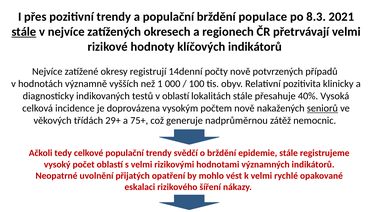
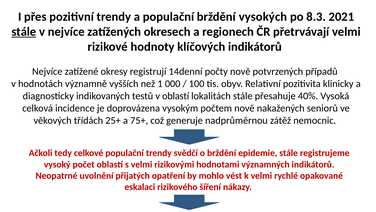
populace: populace -> vysokých
seniorů underline: present -> none
29+: 29+ -> 25+
